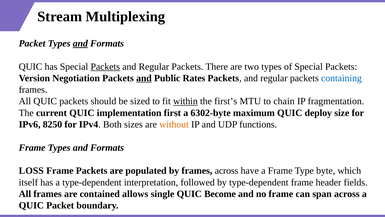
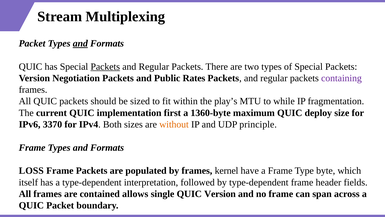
and at (144, 78) underline: present -> none
containing colour: blue -> purple
within underline: present -> none
first’s: first’s -> play’s
chain: chain -> while
6302-byte: 6302-byte -> 1360-byte
8250: 8250 -> 3370
functions: functions -> principle
frames across: across -> kernel
QUIC Become: Become -> Version
